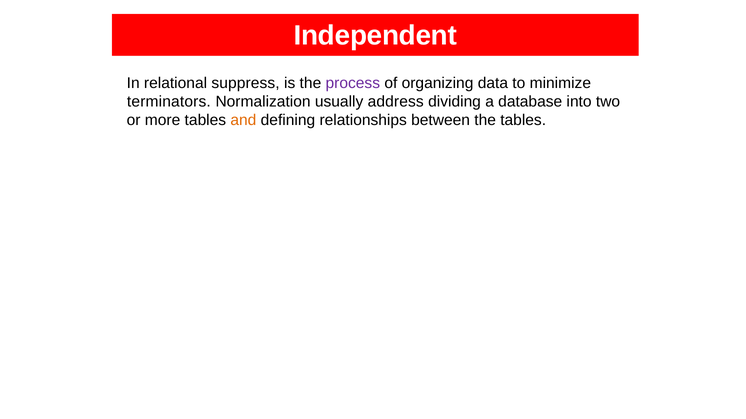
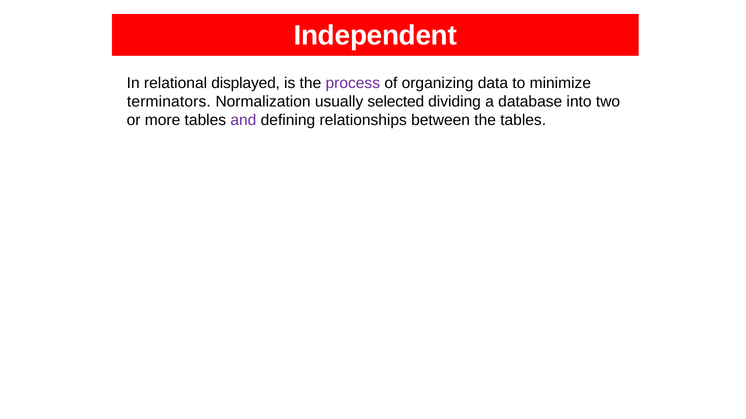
suppress: suppress -> displayed
address: address -> selected
and colour: orange -> purple
